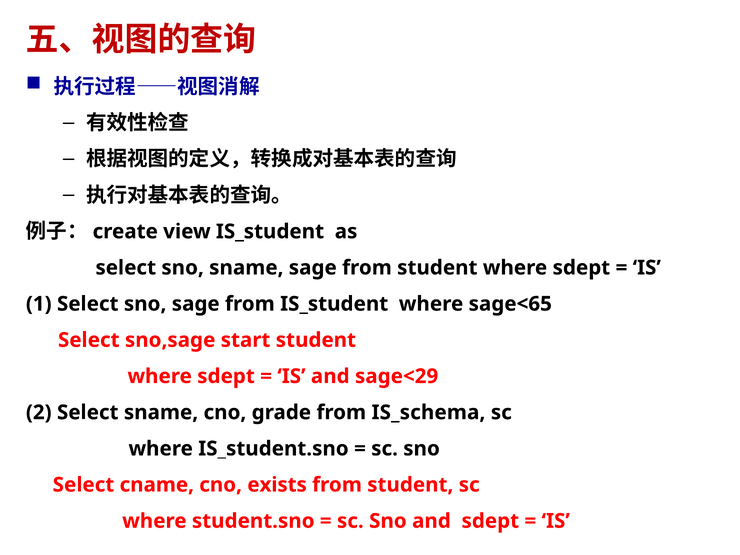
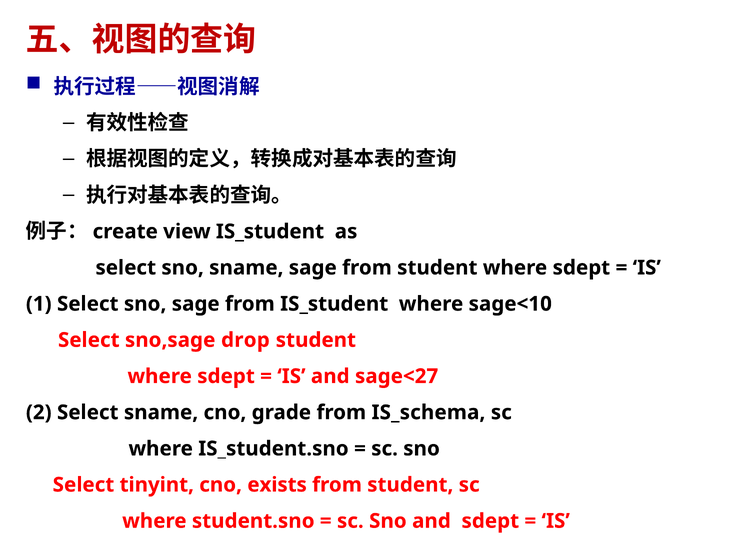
sage<65: sage<65 -> sage<10
start: start -> drop
sage<29: sage<29 -> sage<27
cname: cname -> tinyint
